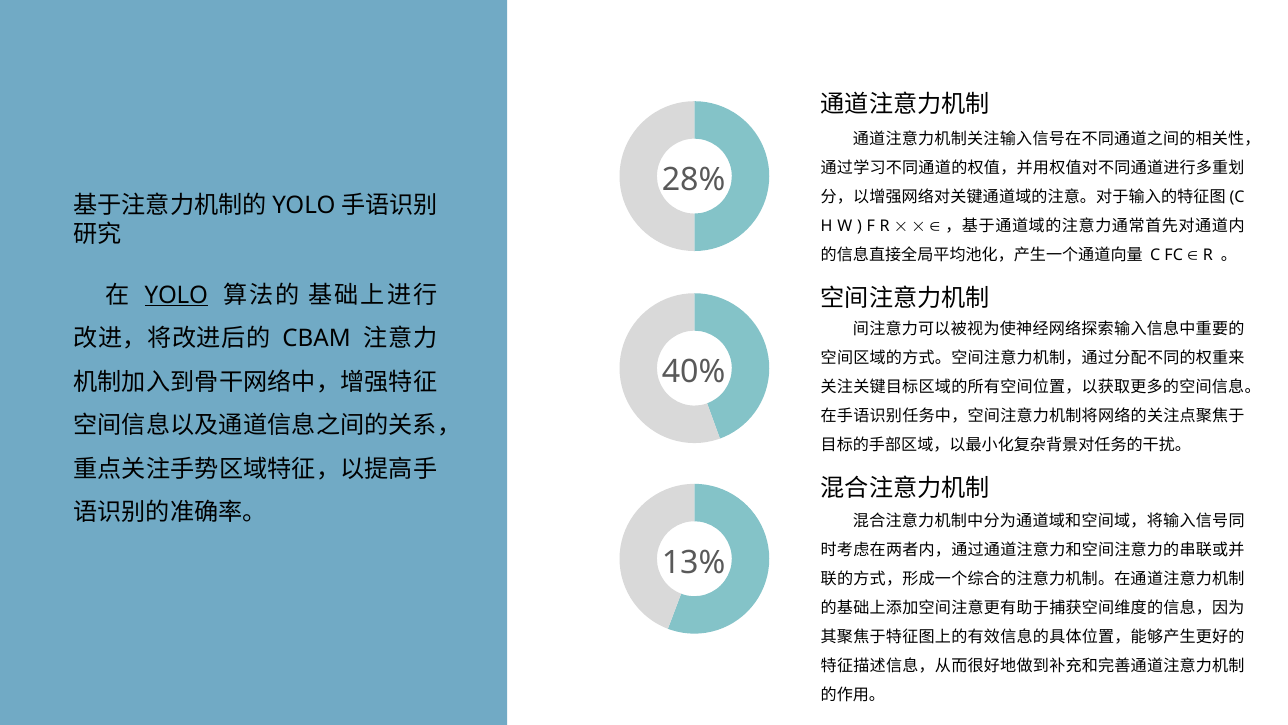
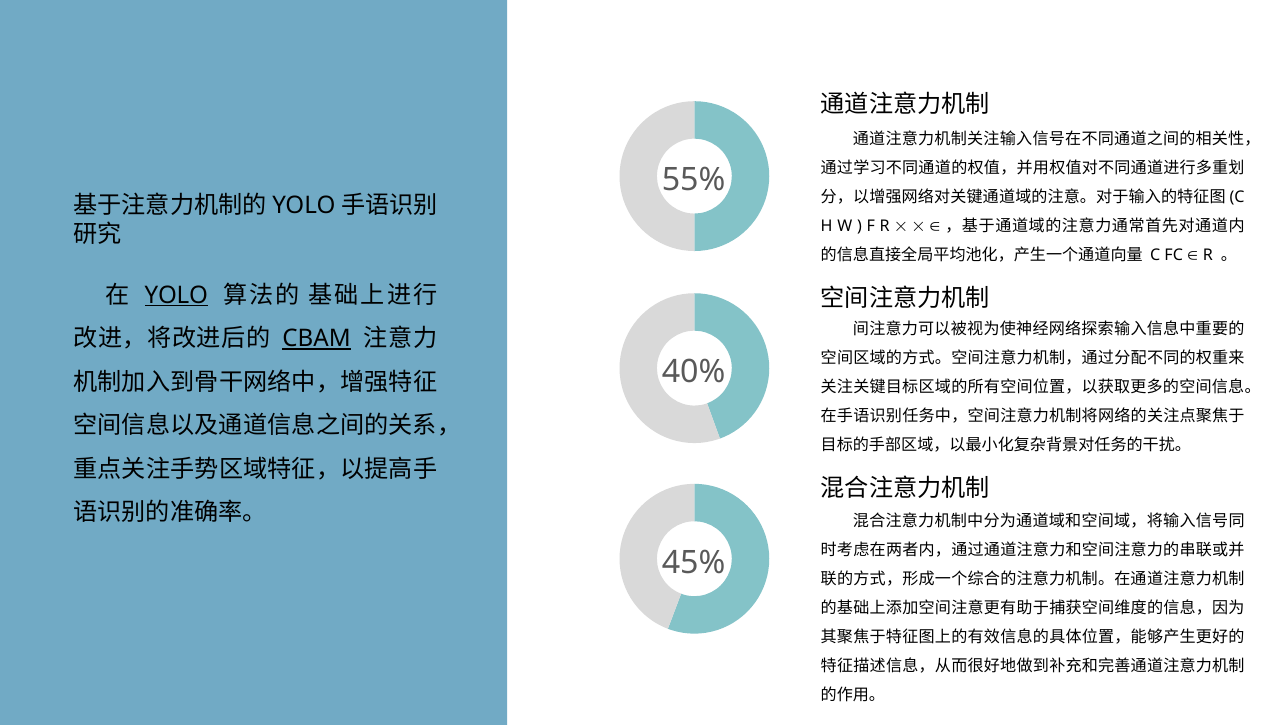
28%: 28% -> 55%
CBAM underline: none -> present
13%: 13% -> 45%
